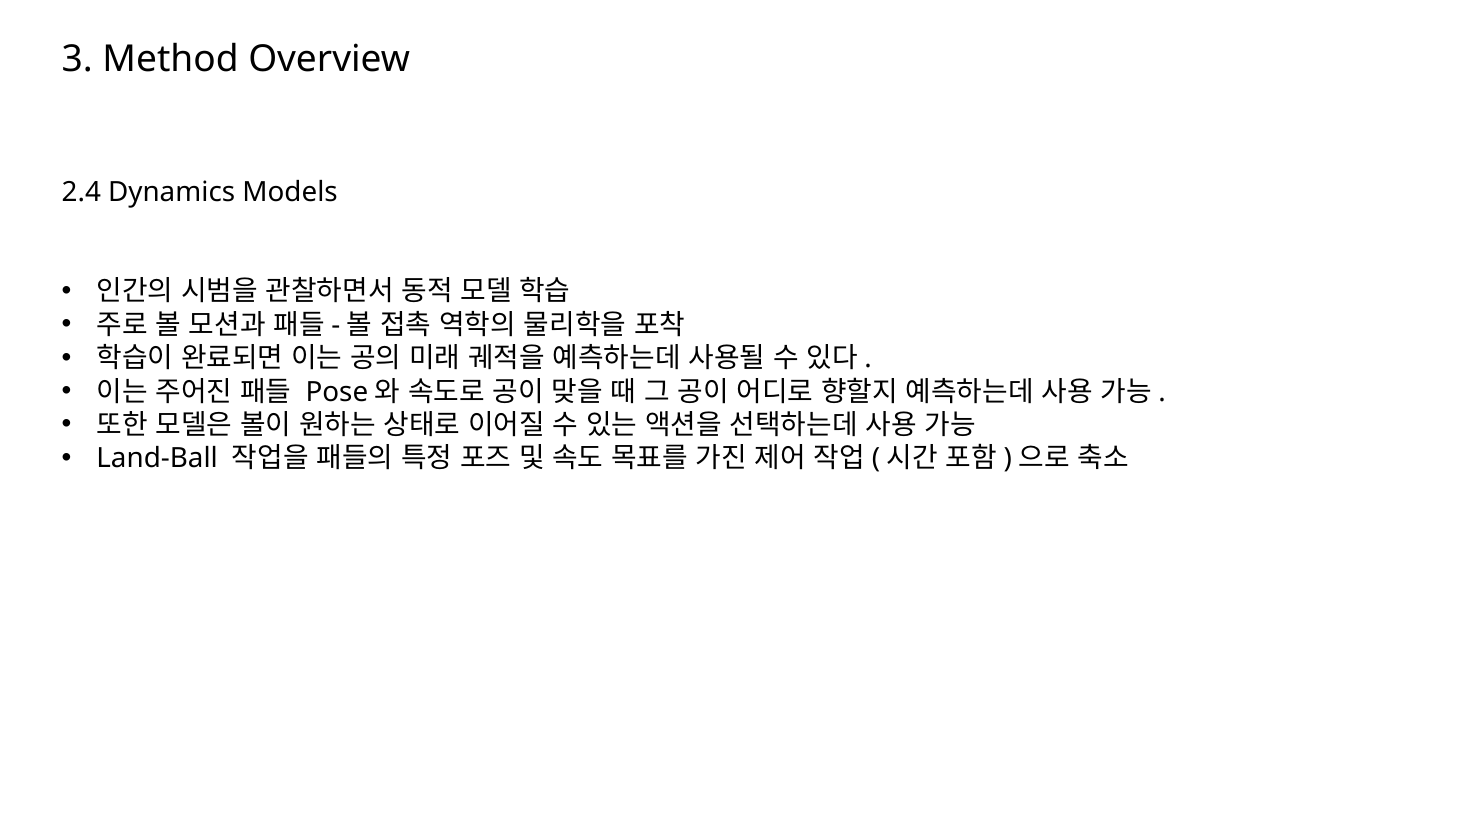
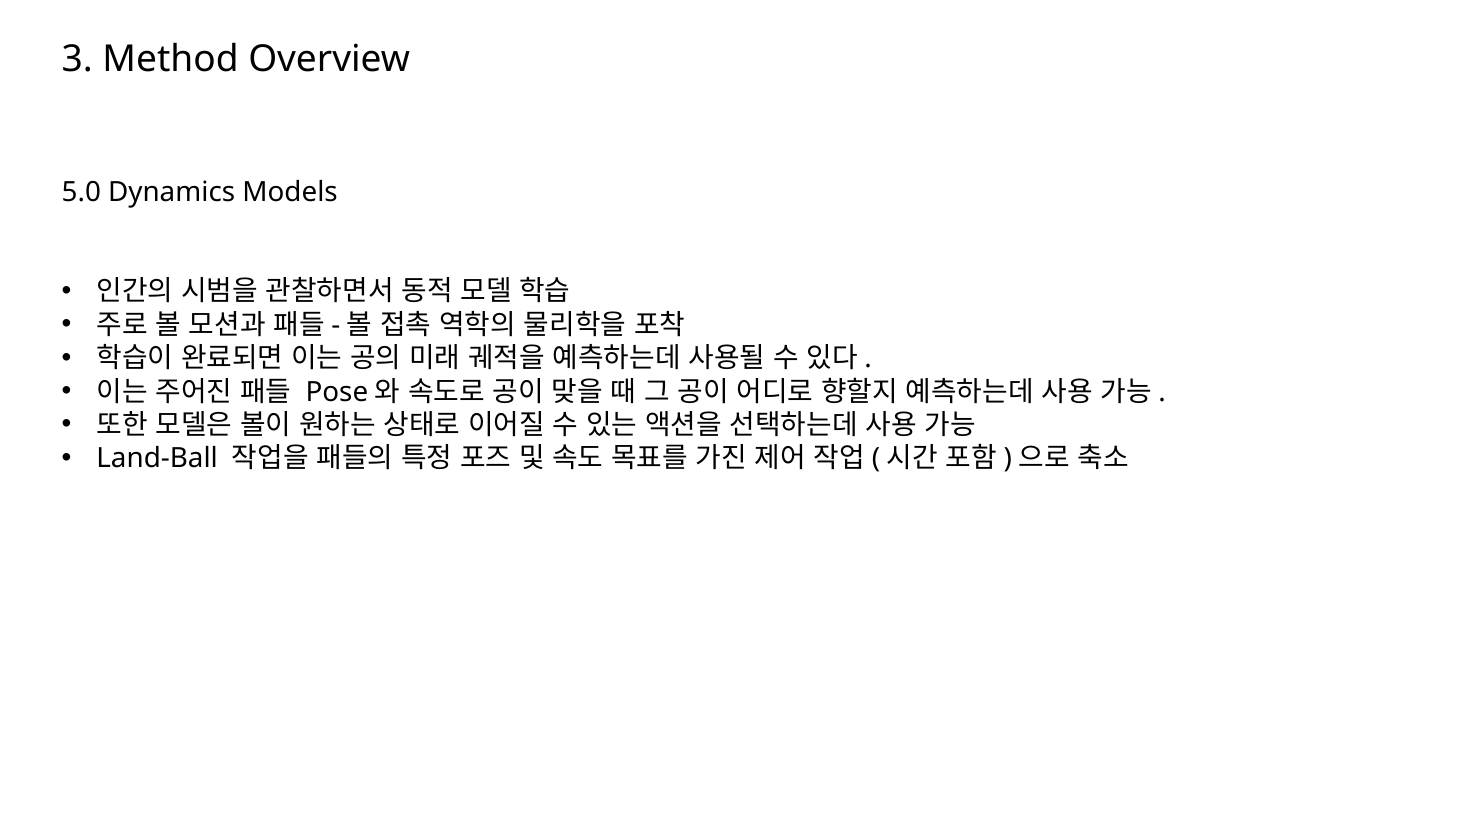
2.4: 2.4 -> 5.0
